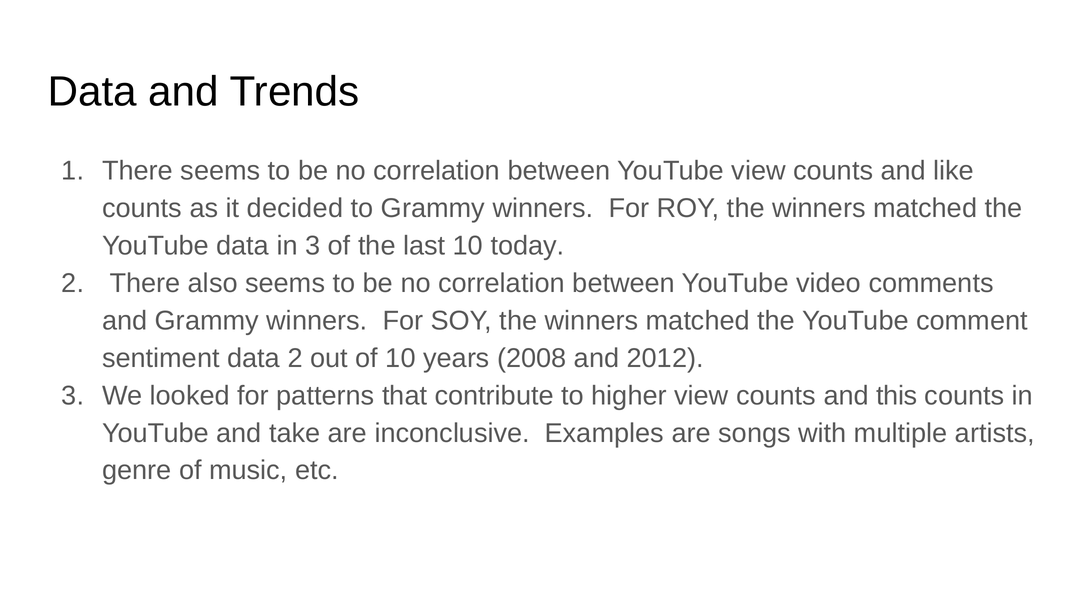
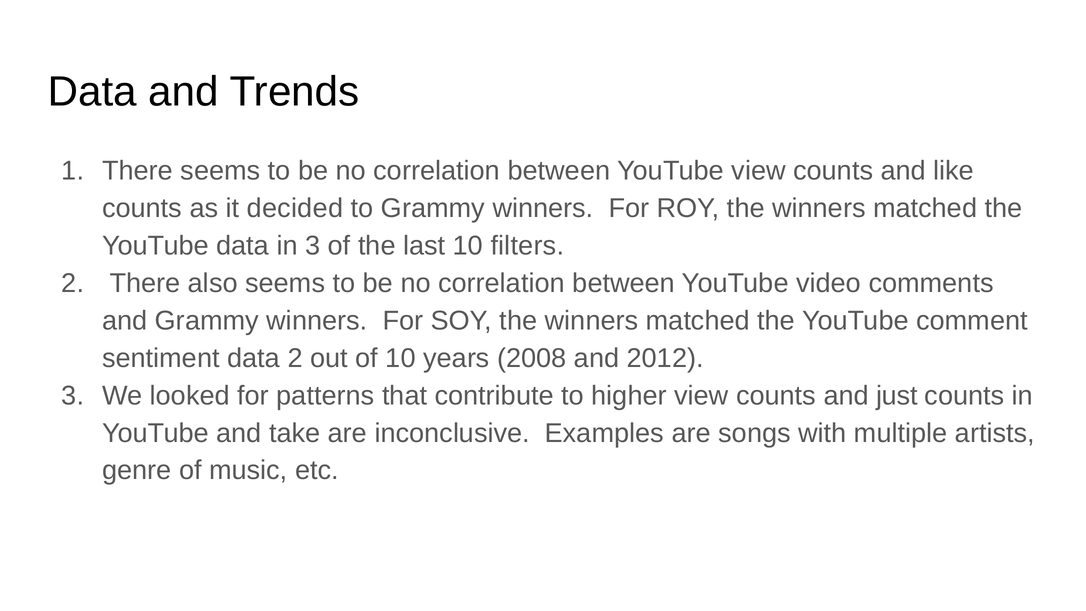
today: today -> filters
this: this -> just
